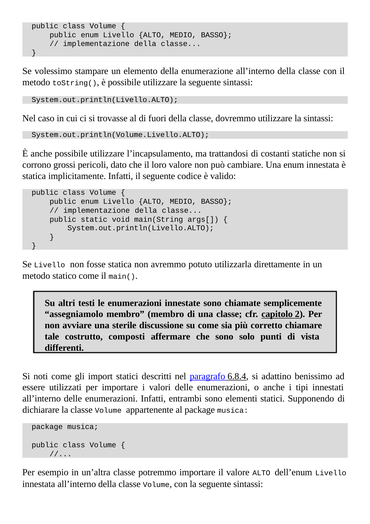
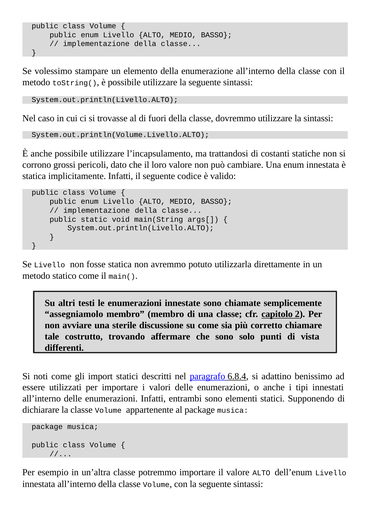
composti: composti -> trovando
